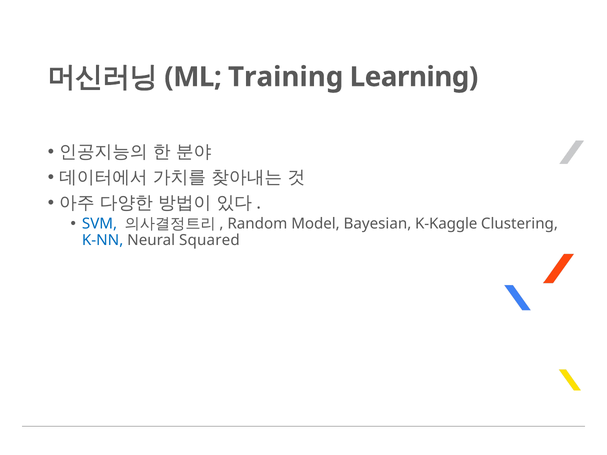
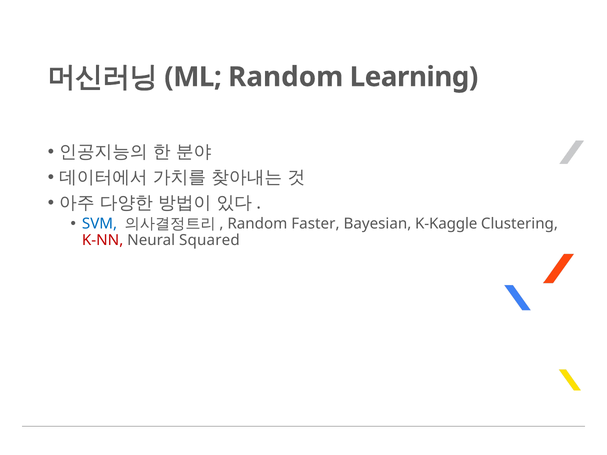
Training at (286, 77): Training -> Random
Model: Model -> Faster
K-NN colour: blue -> red
